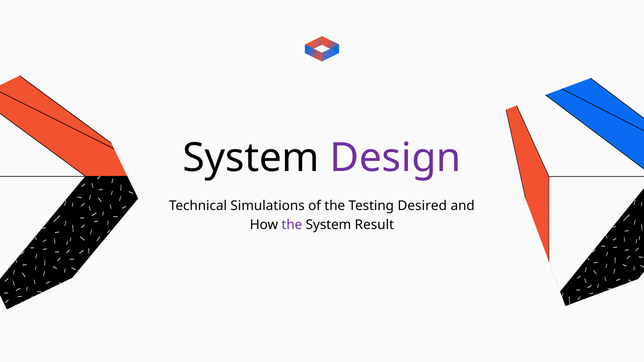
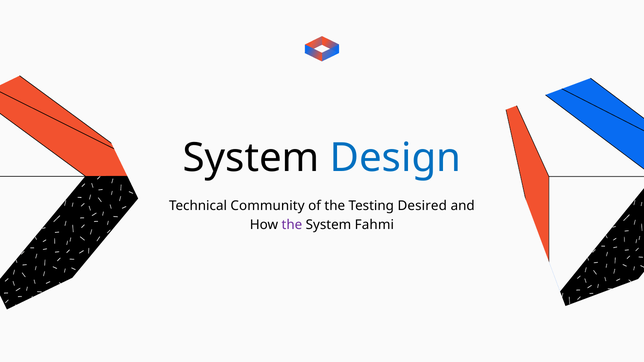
Design colour: purple -> blue
Simulations: Simulations -> Community
Result: Result -> Fahmi
